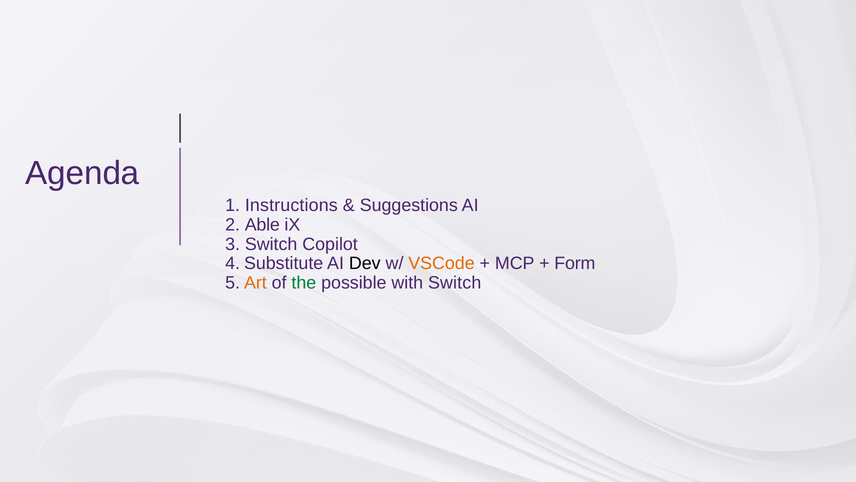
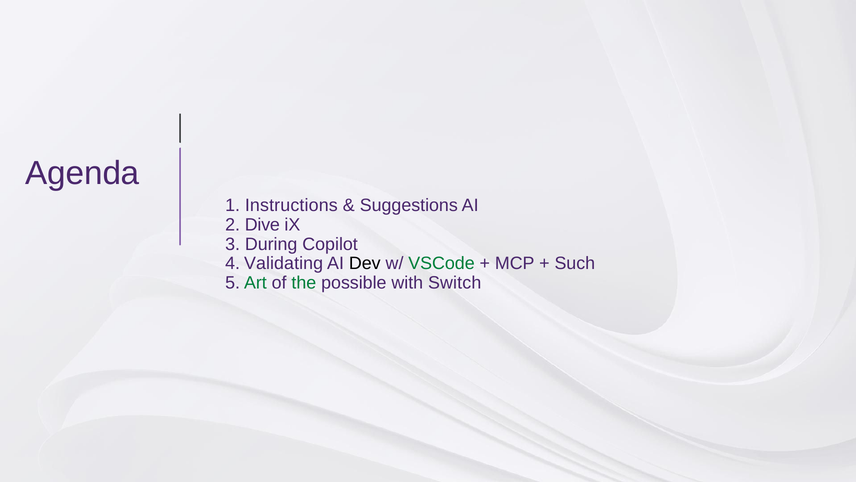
Able: Able -> Dive
3 Switch: Switch -> During
Substitute: Substitute -> Validating
VSCode colour: orange -> green
Form: Form -> Such
Art colour: orange -> green
